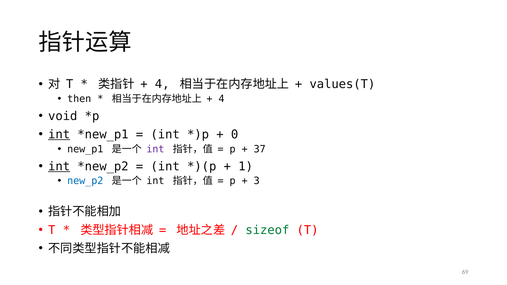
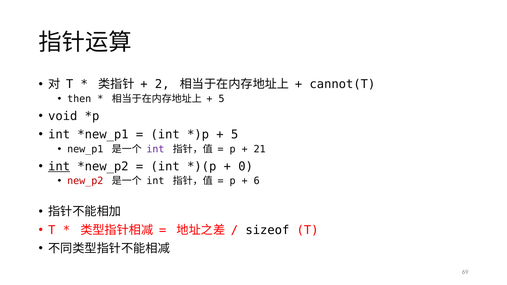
4 at (162, 84): 4 -> 2
values(T: values(T -> cannot(T
4 at (221, 99): 4 -> 5
int at (59, 135) underline: present -> none
0 at (235, 135): 0 -> 5
37: 37 -> 21
1: 1 -> 0
new_p2 colour: blue -> red
3: 3 -> 6
sizeof colour: green -> black
